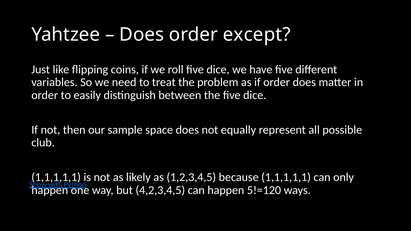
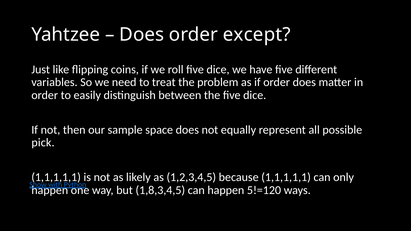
club: club -> pick
4,2,3,4,5: 4,2,3,4,5 -> 1,8,3,4,5
